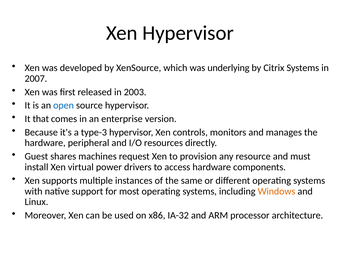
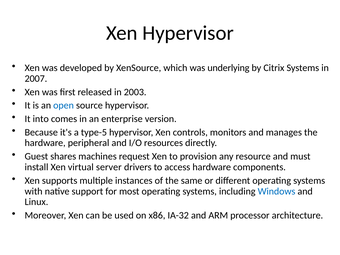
that: that -> into
type-3: type-3 -> type-5
power: power -> server
Windows colour: orange -> blue
